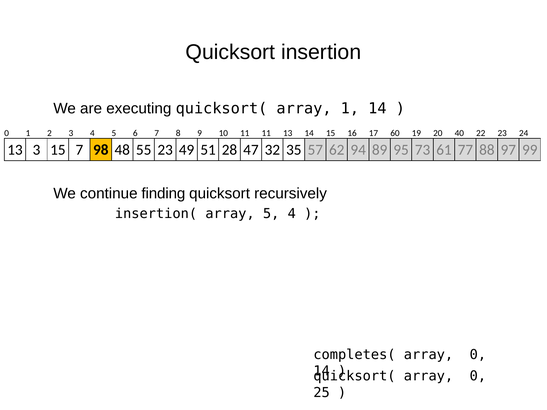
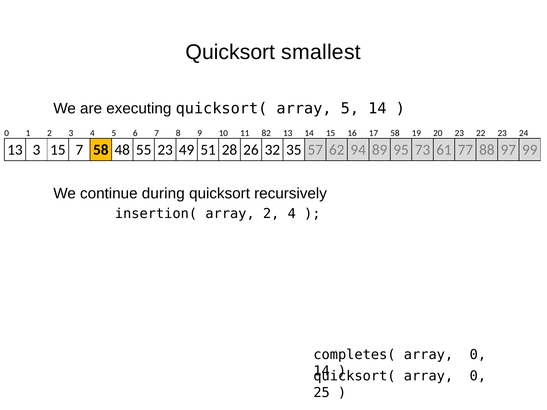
insertion: insertion -> smallest
array 1: 1 -> 5
11 11: 11 -> 82
17 60: 60 -> 58
20 40: 40 -> 23
7 98: 98 -> 58
47: 47 -> 26
finding: finding -> during
array 5: 5 -> 2
